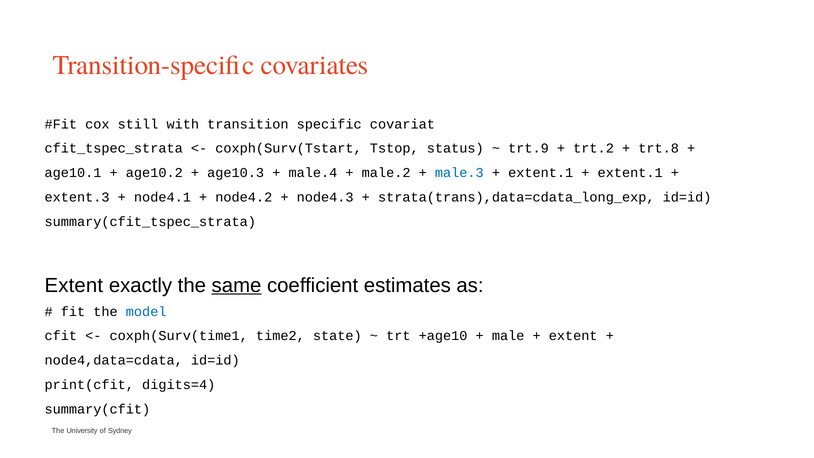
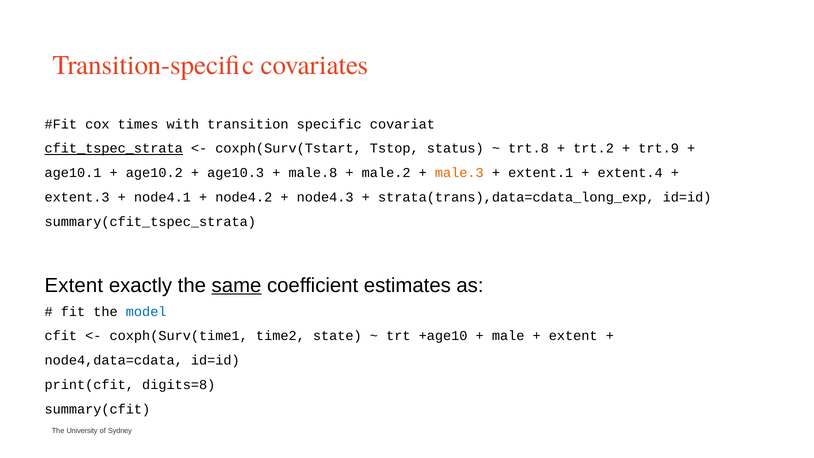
still: still -> times
cfit_tspec_strata underline: none -> present
trt.9: trt.9 -> trt.8
trt.8: trt.8 -> trt.9
male.4: male.4 -> male.8
male.3 colour: blue -> orange
extent.1 at (630, 173): extent.1 -> extent.4
digits=4: digits=4 -> digits=8
